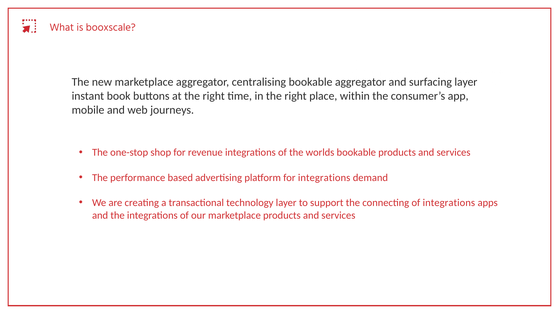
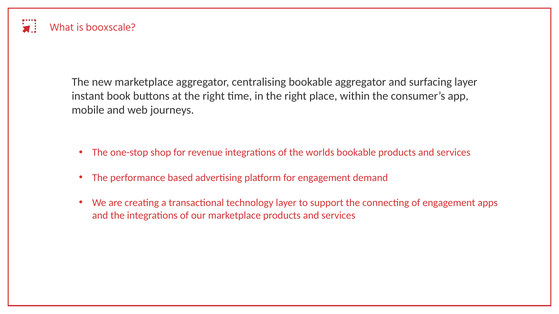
for integrations: integrations -> engagement
of integrations: integrations -> engagement
